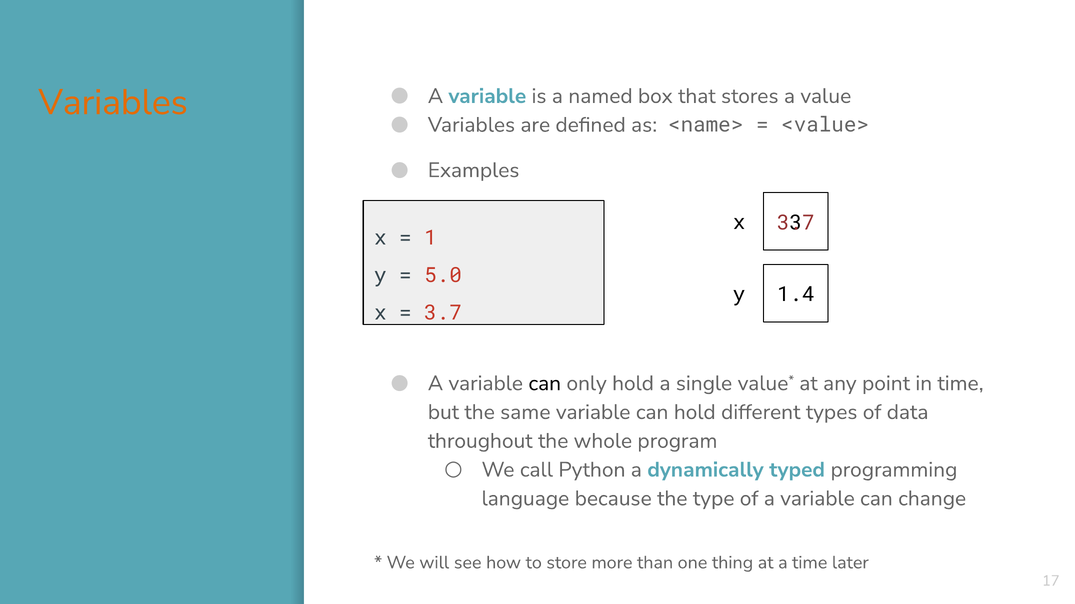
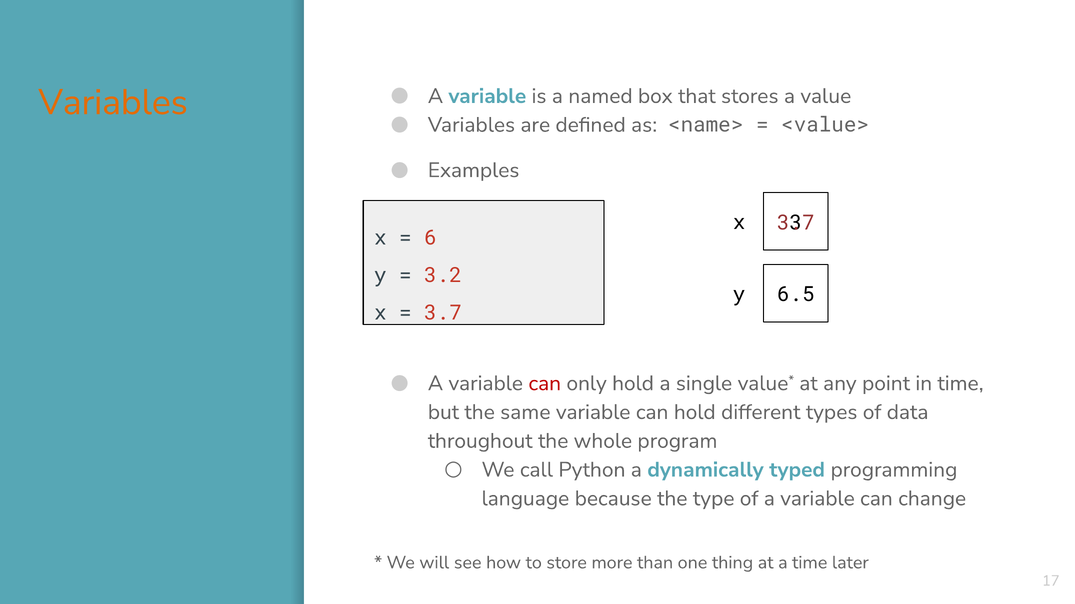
1: 1 -> 6
5.0: 5.0 -> 3.2
1.4: 1.4 -> 6.5
can at (545, 384) colour: black -> red
